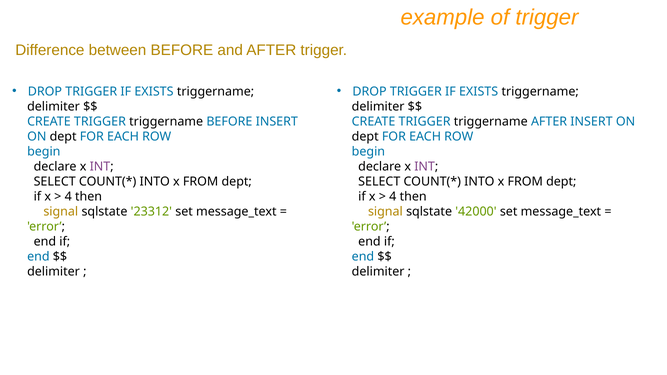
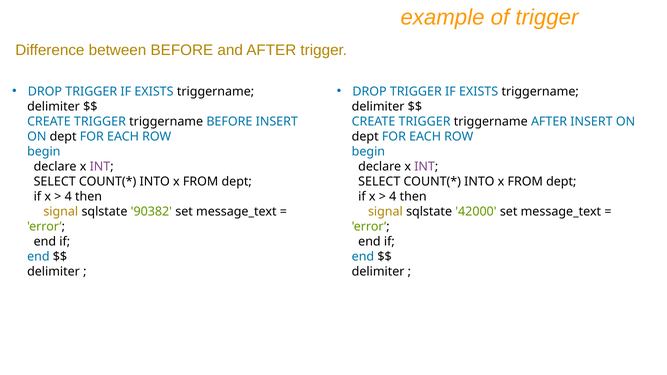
23312: 23312 -> 90382
